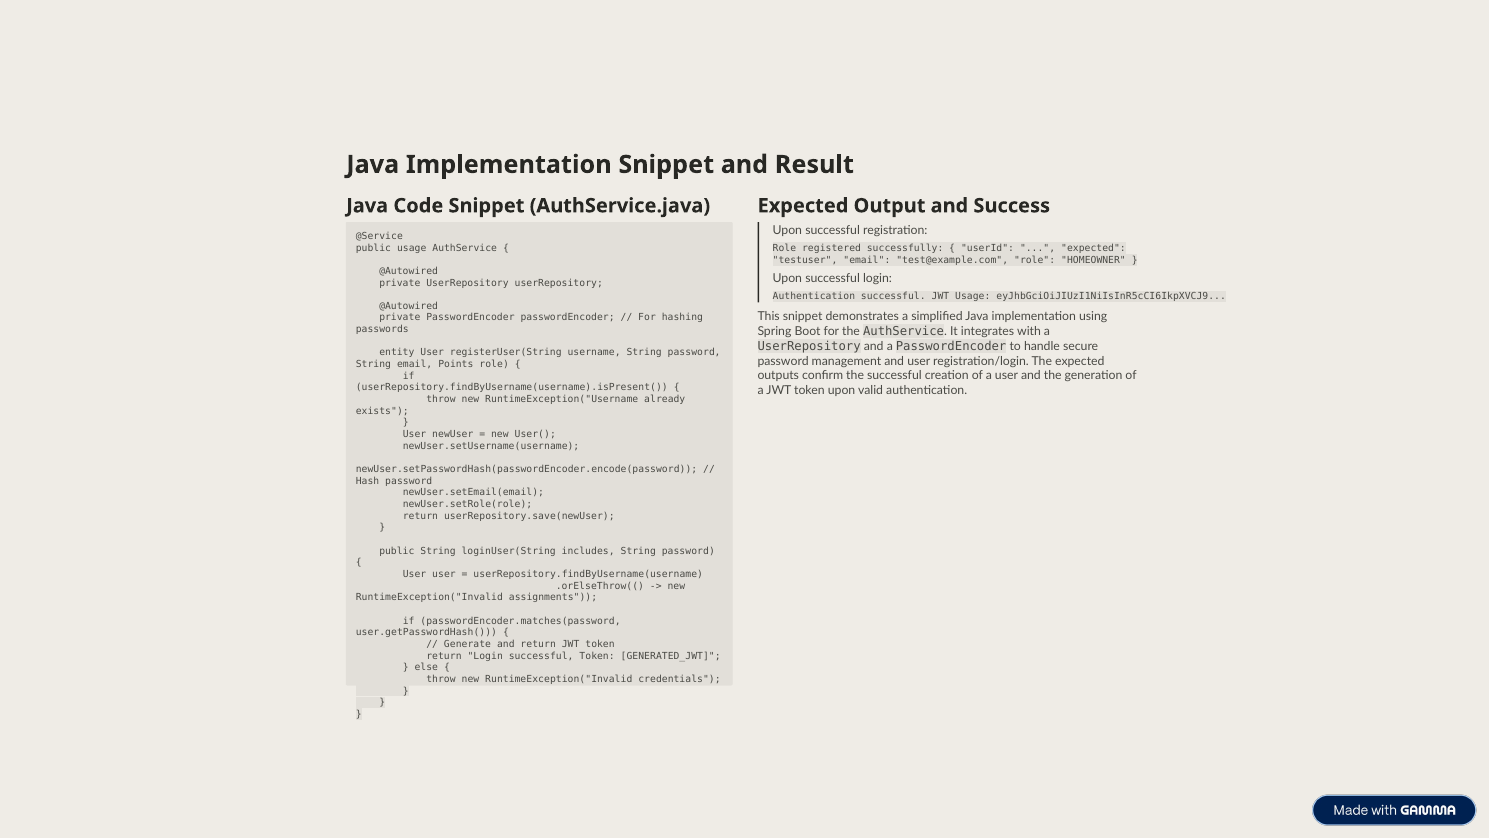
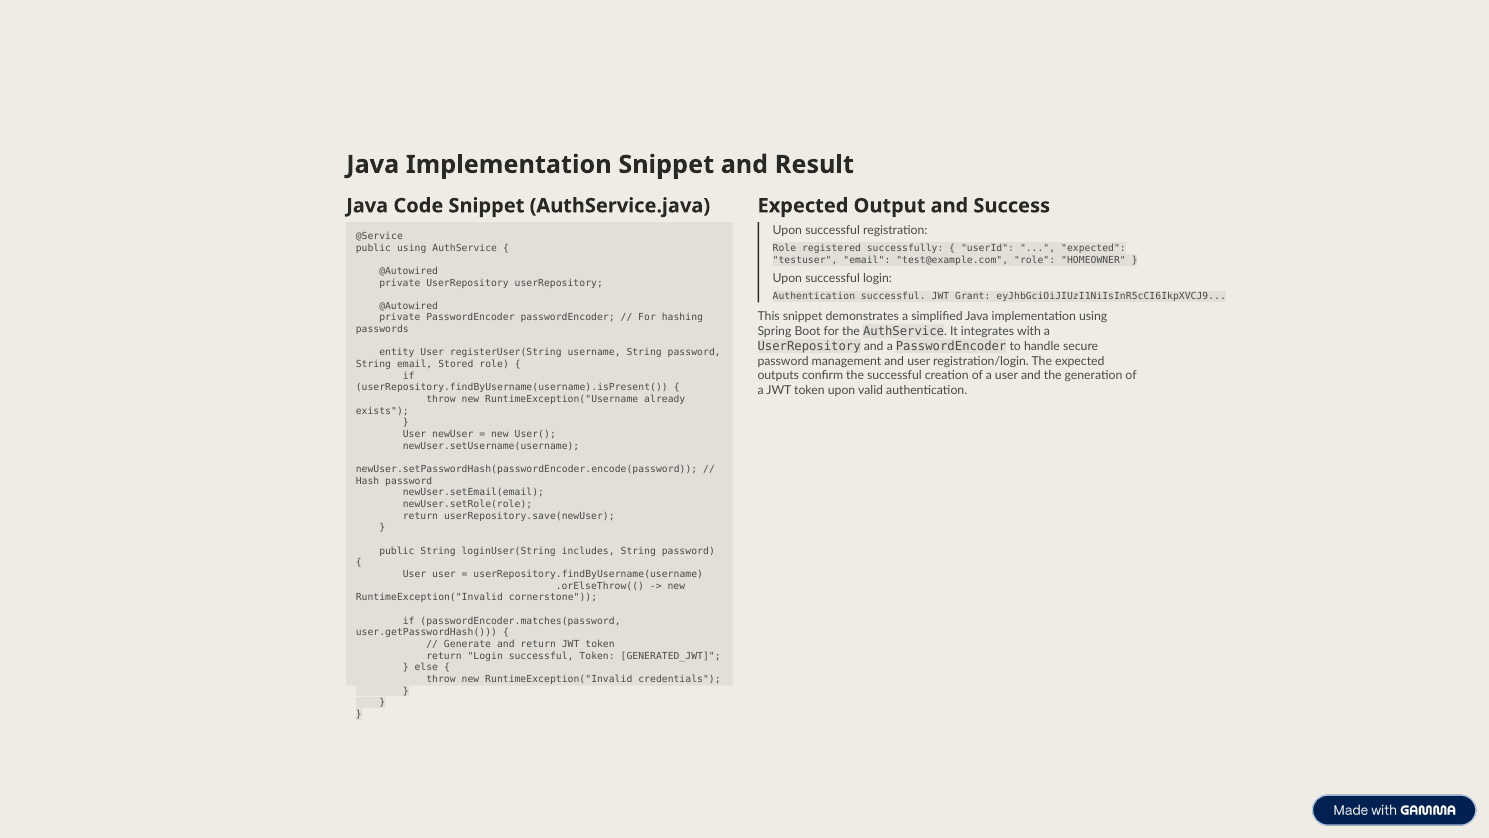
public usage: usage -> using
JWT Usage: Usage -> Grant
Points: Points -> Stored
assignments: assignments -> cornerstone
